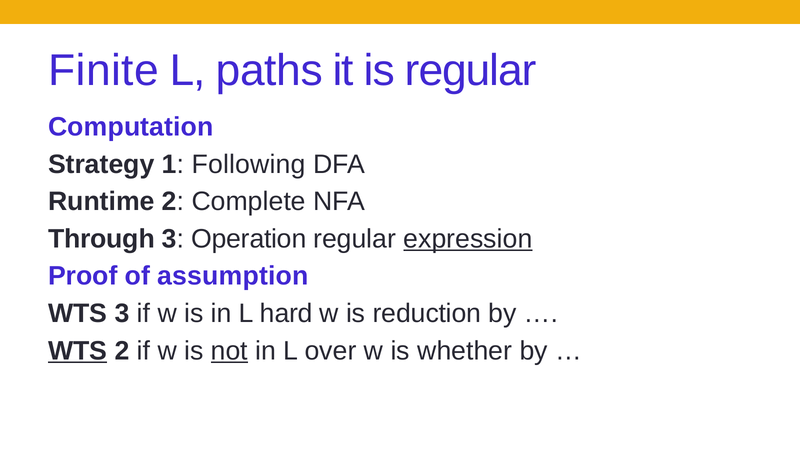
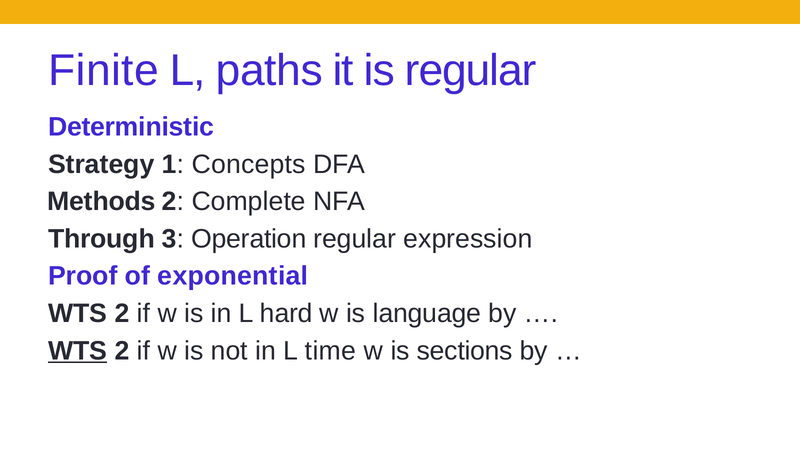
Computation: Computation -> Deterministic
Following: Following -> Concepts
Runtime: Runtime -> Methods
expression underline: present -> none
assumption: assumption -> exponential
3 at (122, 313): 3 -> 2
reduction: reduction -> language
not underline: present -> none
over: over -> time
whether: whether -> sections
